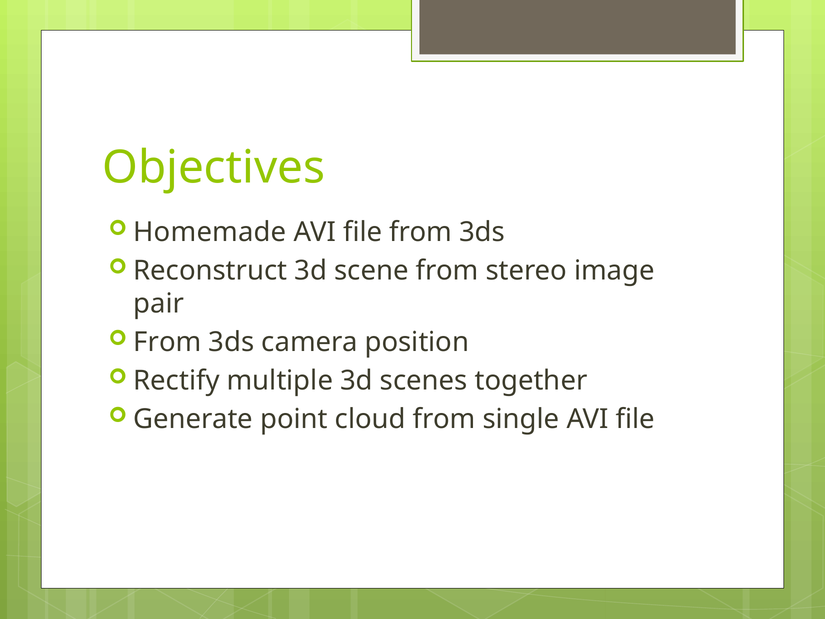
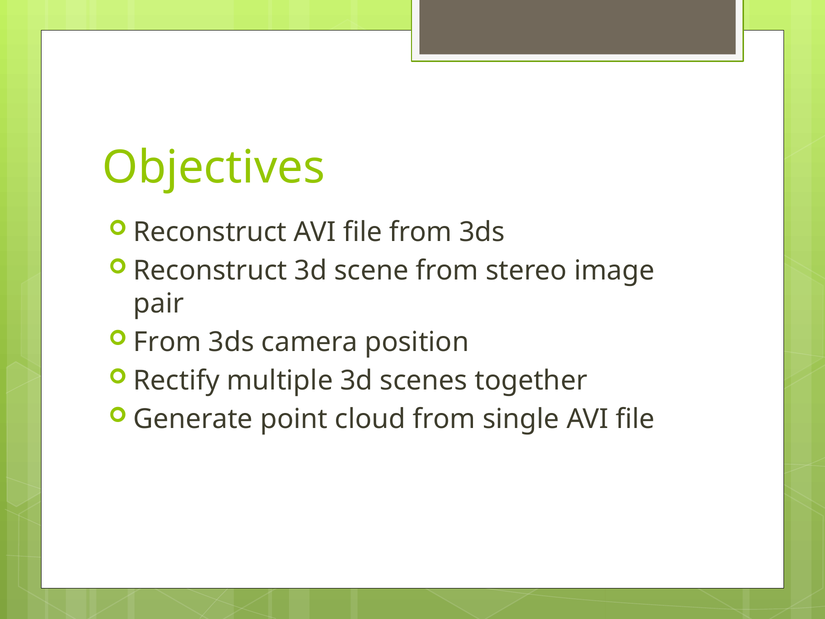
Homemade at (210, 232): Homemade -> Reconstruct
